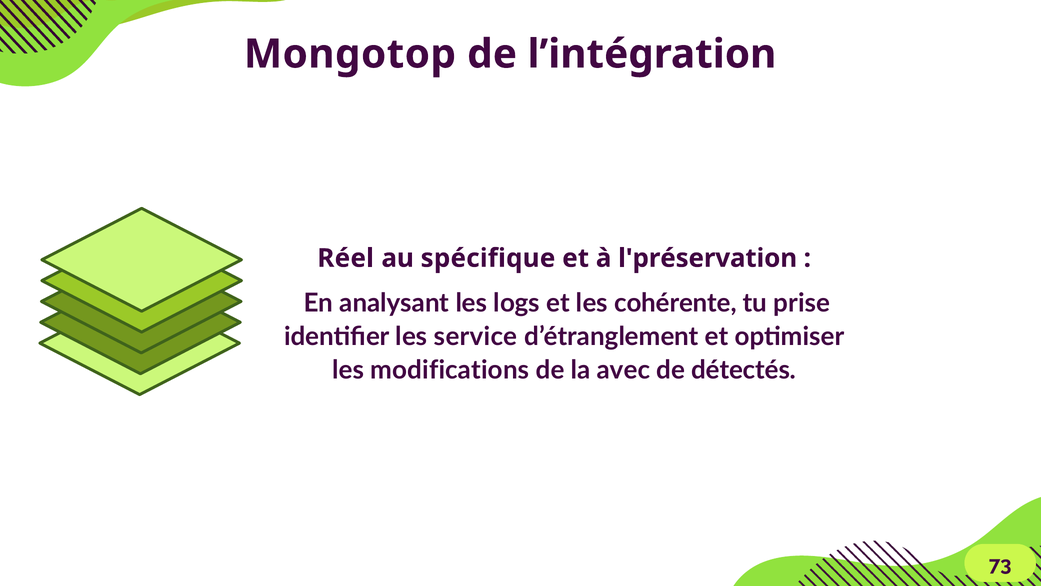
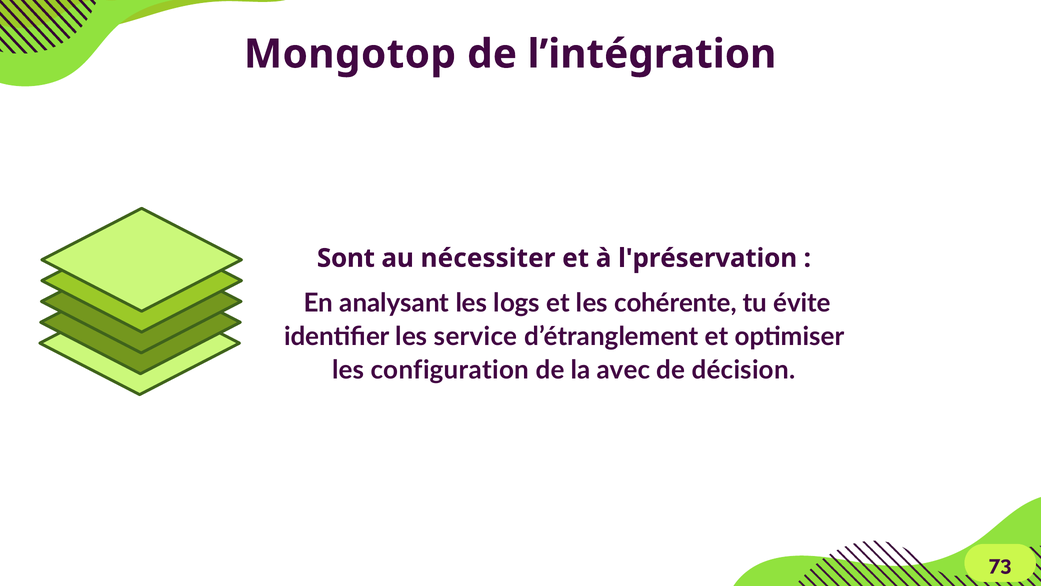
Réel: Réel -> Sont
spécifique: spécifique -> nécessiter
prise: prise -> évite
modifications: modifications -> configuration
détectés: détectés -> décision
